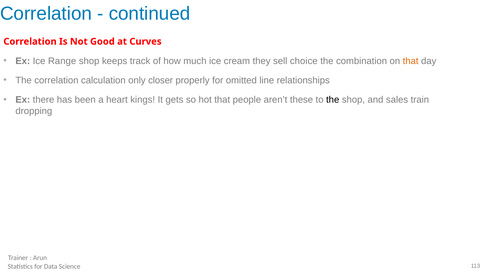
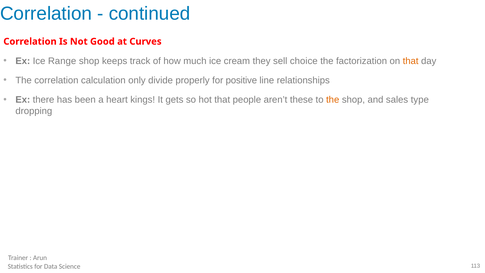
combination: combination -> factorization
closer: closer -> divide
omitted: omitted -> positive
the at (333, 100) colour: black -> orange
train: train -> type
